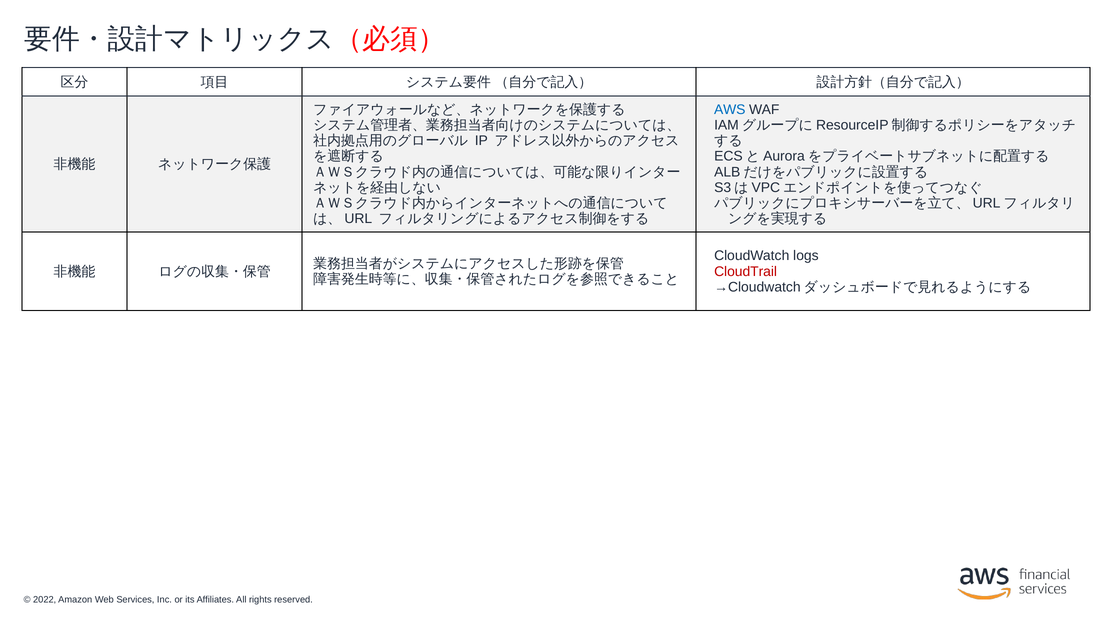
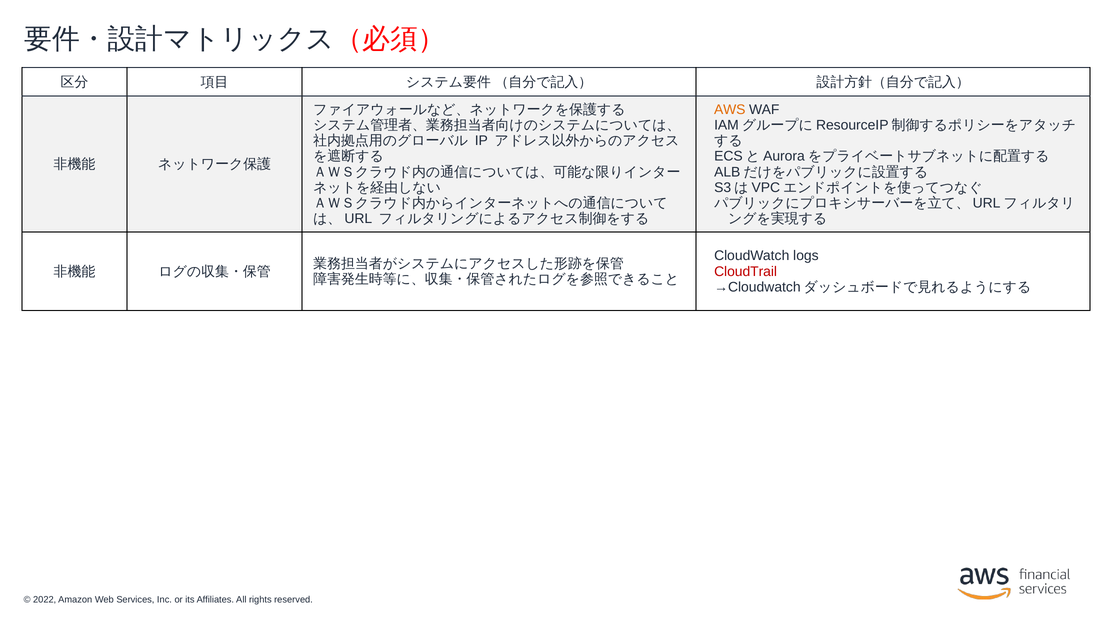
AWS colour: blue -> orange
